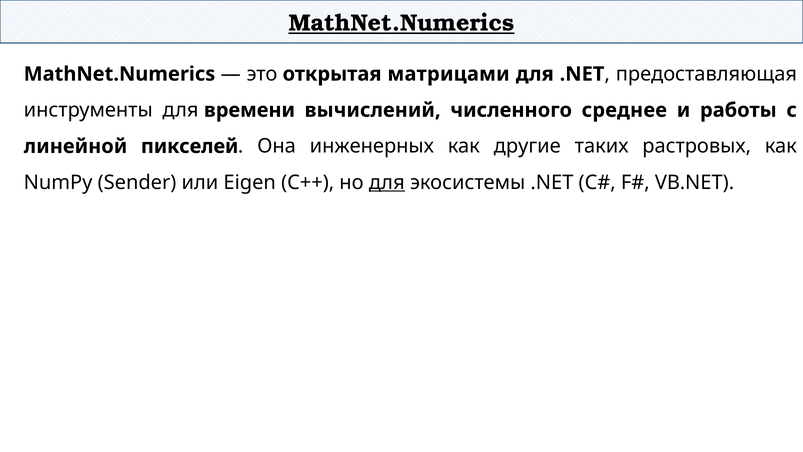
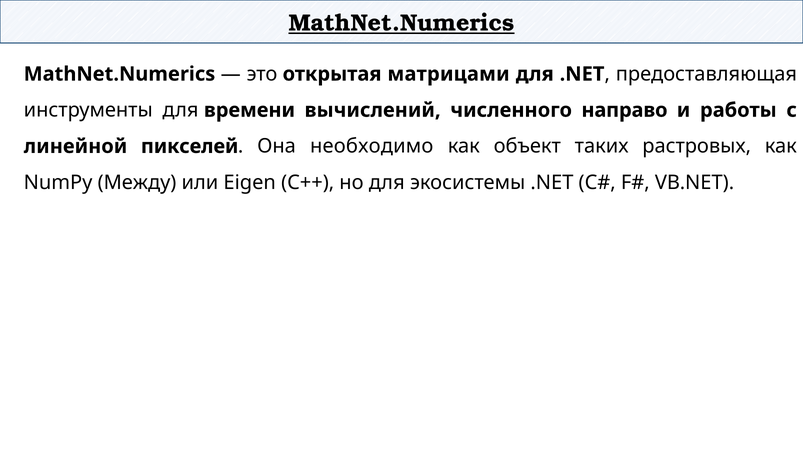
среднее: среднее -> направо
инженерных: инженерных -> необходимо
другие: другие -> объект
Sender: Sender -> Между
для at (387, 182) underline: present -> none
